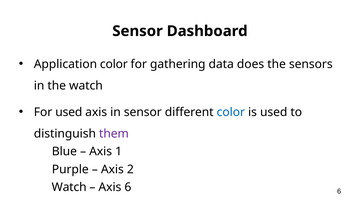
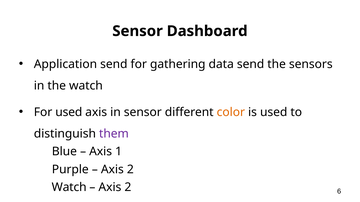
Application color: color -> send
data does: does -> send
color at (231, 112) colour: blue -> orange
6 at (128, 188): 6 -> 2
